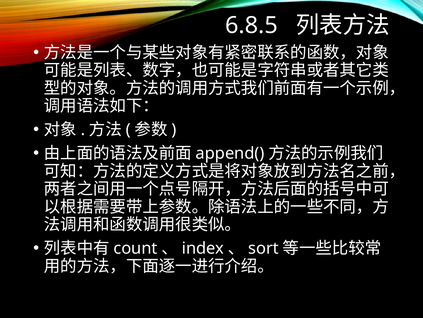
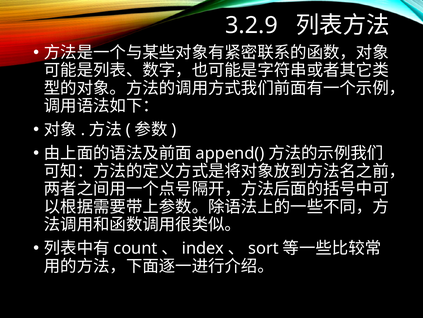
6.8.5: 6.8.5 -> 3.2.9
